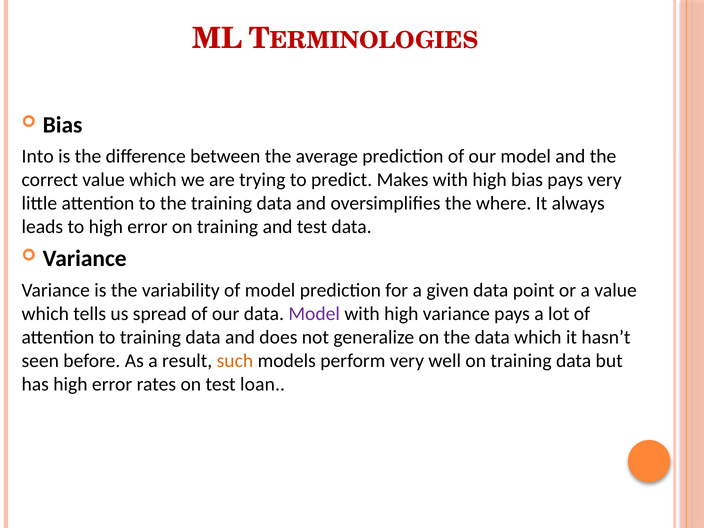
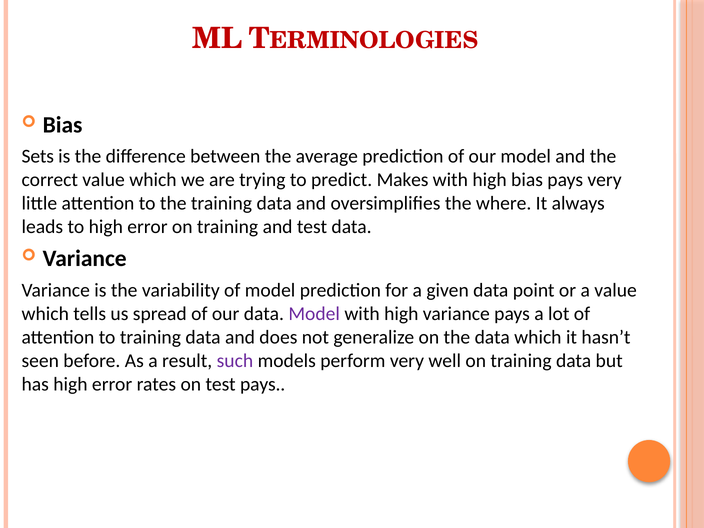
Into: Into -> Sets
such colour: orange -> purple
test loan: loan -> pays
